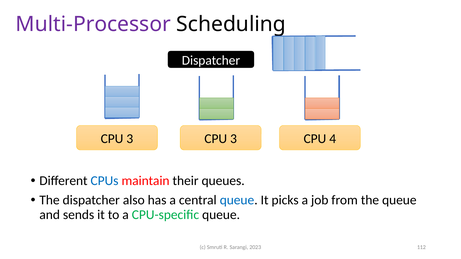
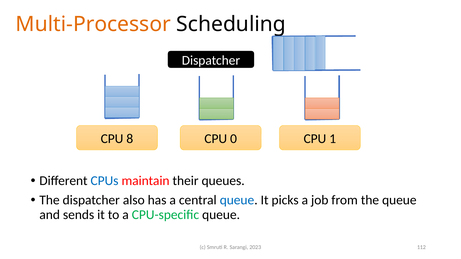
Multi-Processor colour: purple -> orange
3 at (130, 139): 3 -> 8
3 at (233, 139): 3 -> 0
4: 4 -> 1
